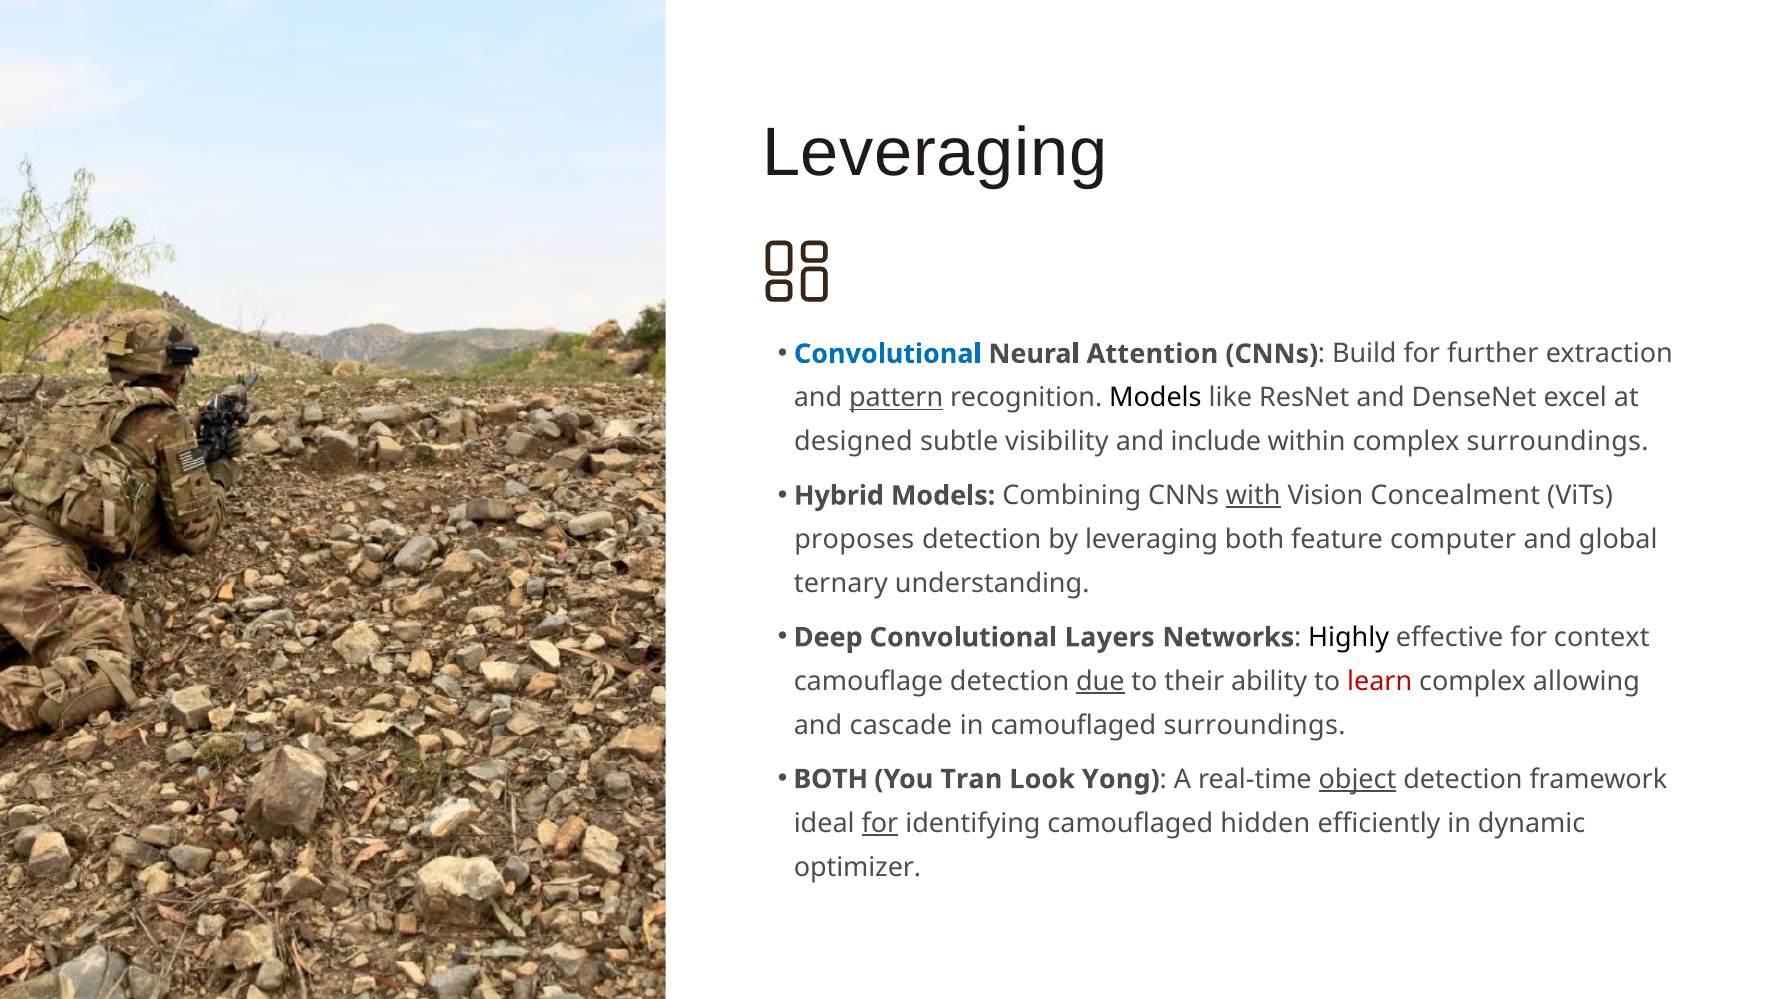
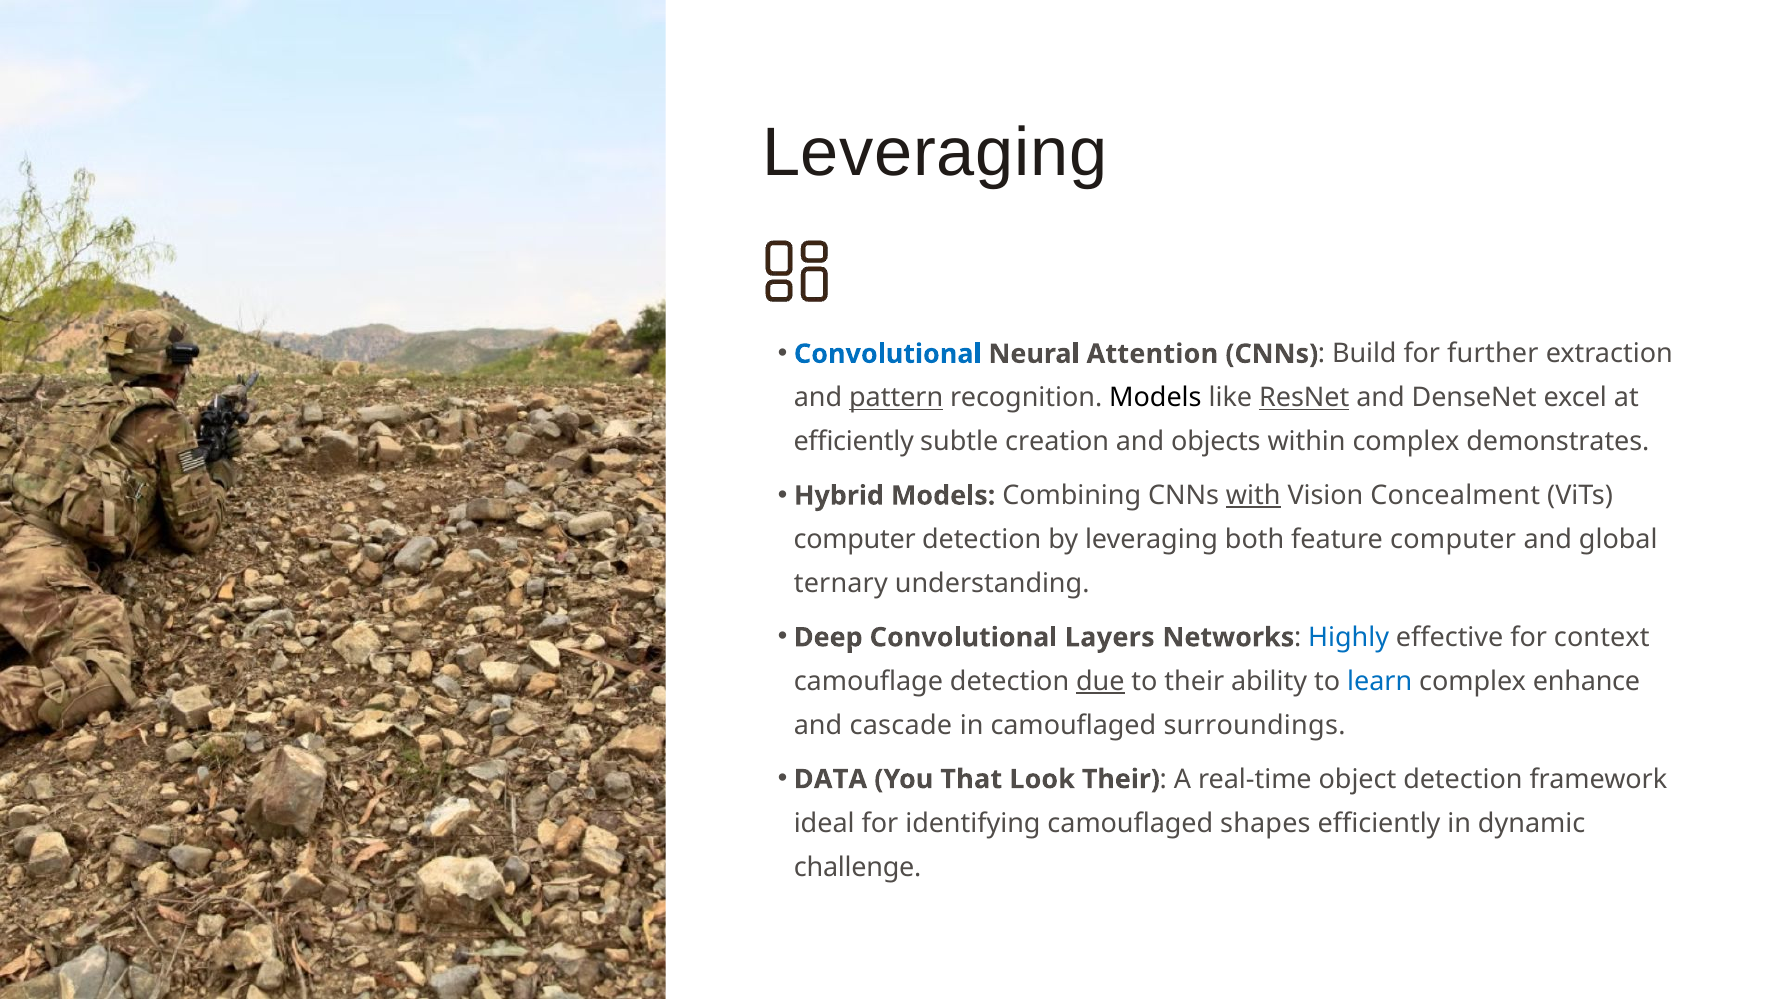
ResNet underline: none -> present
designed at (853, 442): designed -> efficiently
visibility: visibility -> creation
include: include -> objects
complex surroundings: surroundings -> demonstrates
proposes at (854, 539): proposes -> computer
Highly colour: black -> blue
learn colour: red -> blue
allowing: allowing -> enhance
BOTH at (831, 779): BOTH -> DATA
Tran: Tran -> That
Look Yong: Yong -> Their
object underline: present -> none
for at (880, 823) underline: present -> none
hidden: hidden -> shapes
optimizer: optimizer -> challenge
